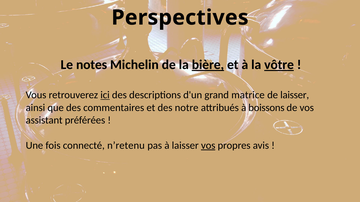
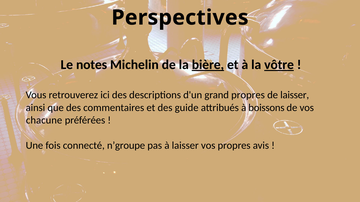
ici underline: present -> none
grand matrice: matrice -> propres
notre: notre -> guide
assistant: assistant -> chacune
n’retenu: n’retenu -> n’groupe
vos at (208, 146) underline: present -> none
